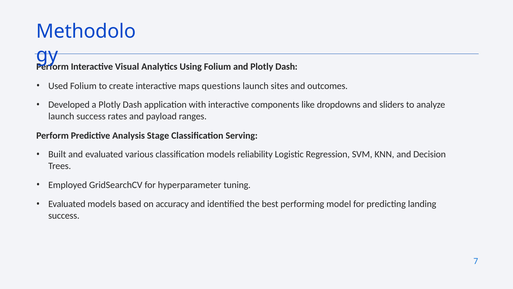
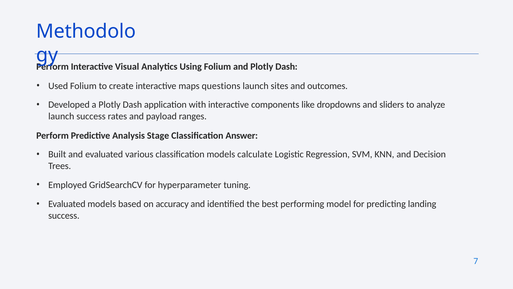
Serving: Serving -> Answer
reliability: reliability -> calculate
